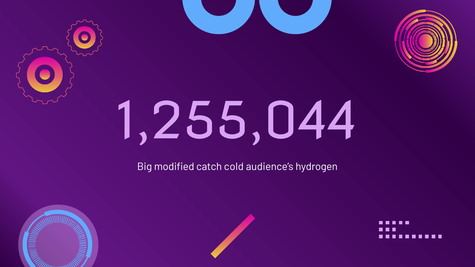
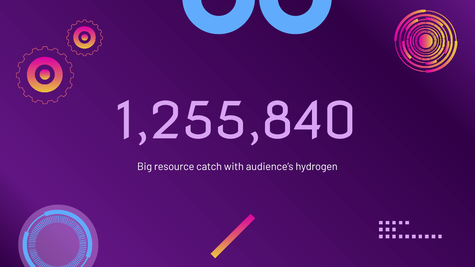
1,255,044: 1,255,044 -> 1,255,840
modified: modified -> resource
cold: cold -> with
